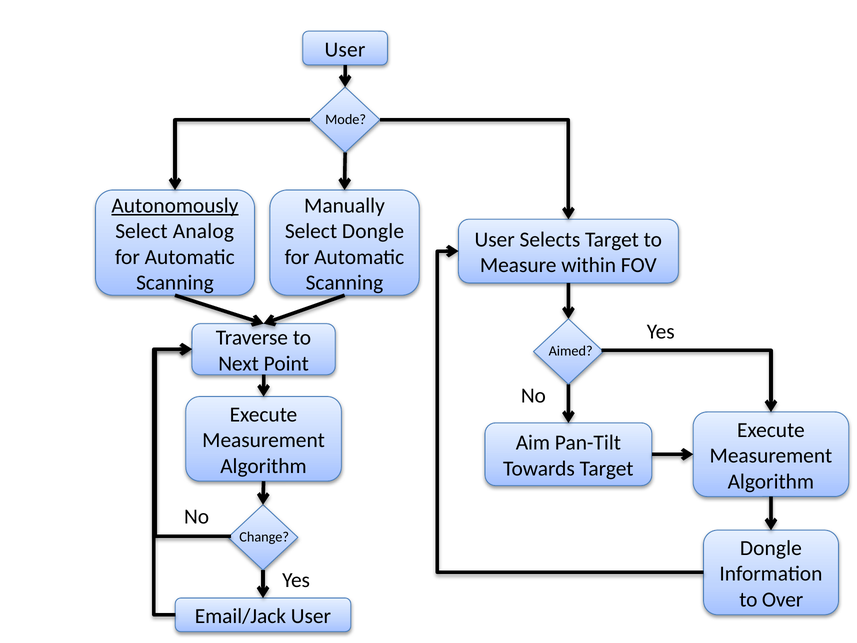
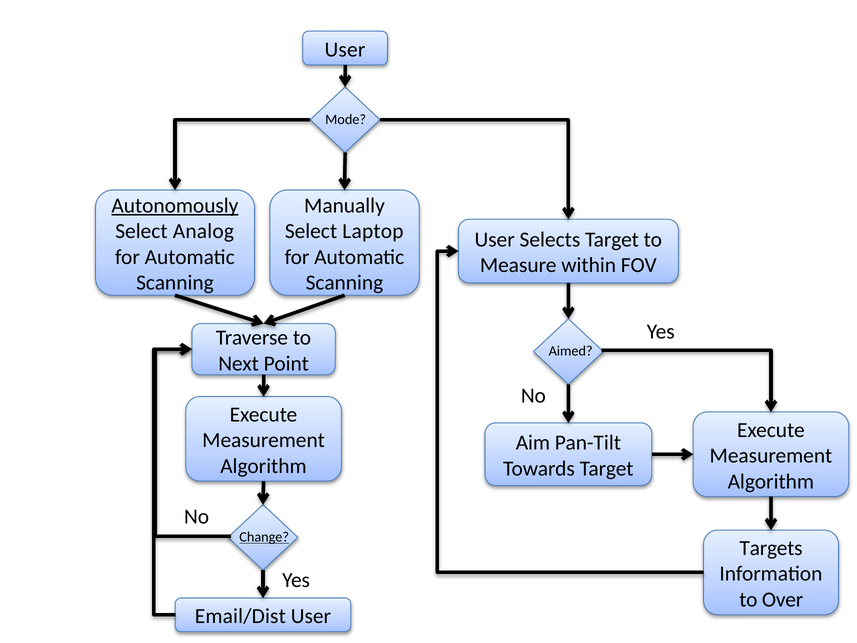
Select Dongle: Dongle -> Laptop
Change underline: none -> present
Dongle at (771, 548): Dongle -> Targets
Email/Jack: Email/Jack -> Email/Dist
